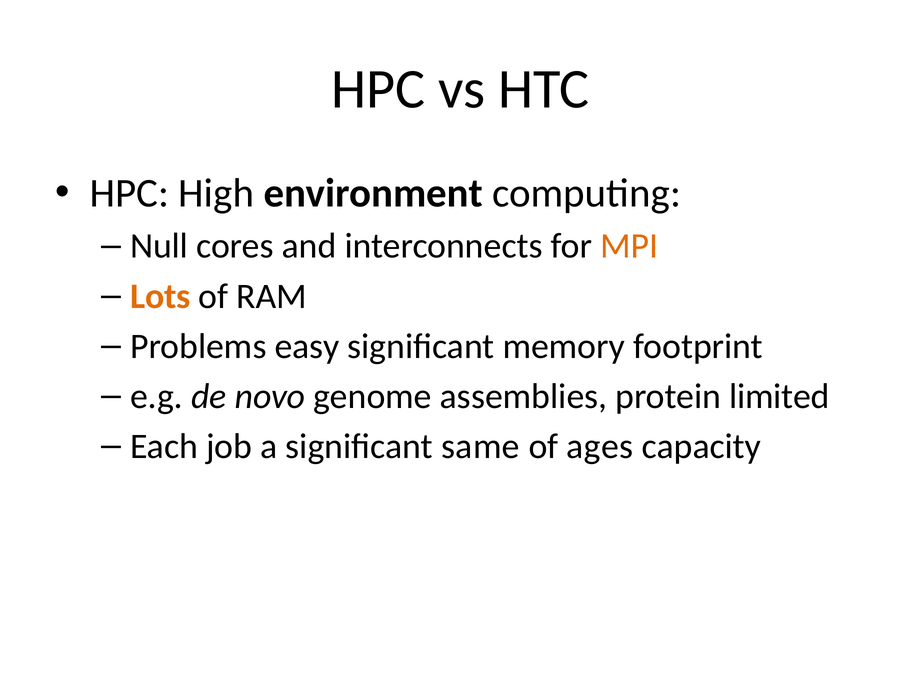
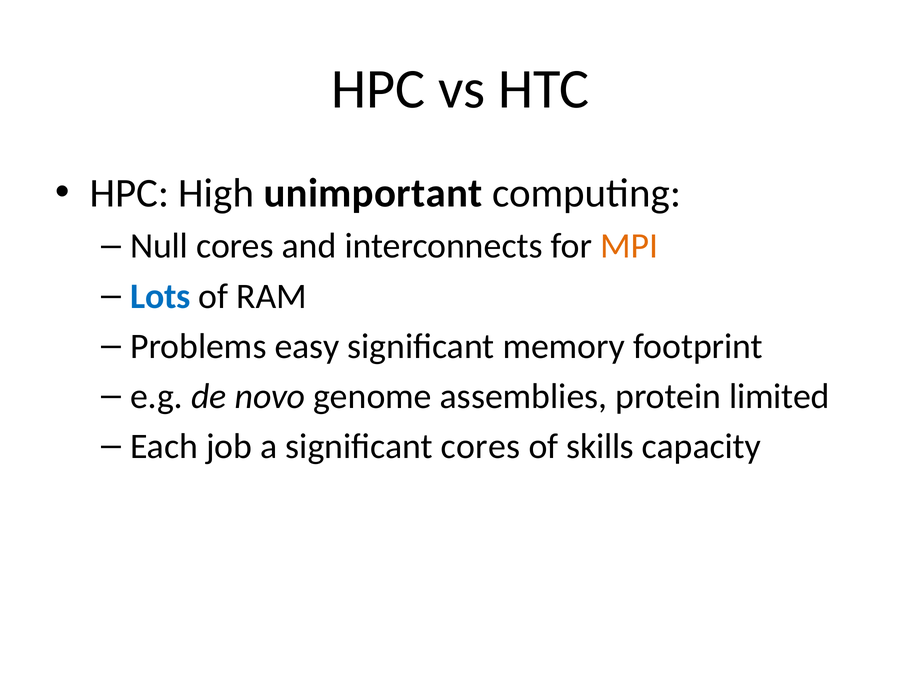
environment: environment -> unimportant
Lots colour: orange -> blue
significant same: same -> cores
ages: ages -> skills
